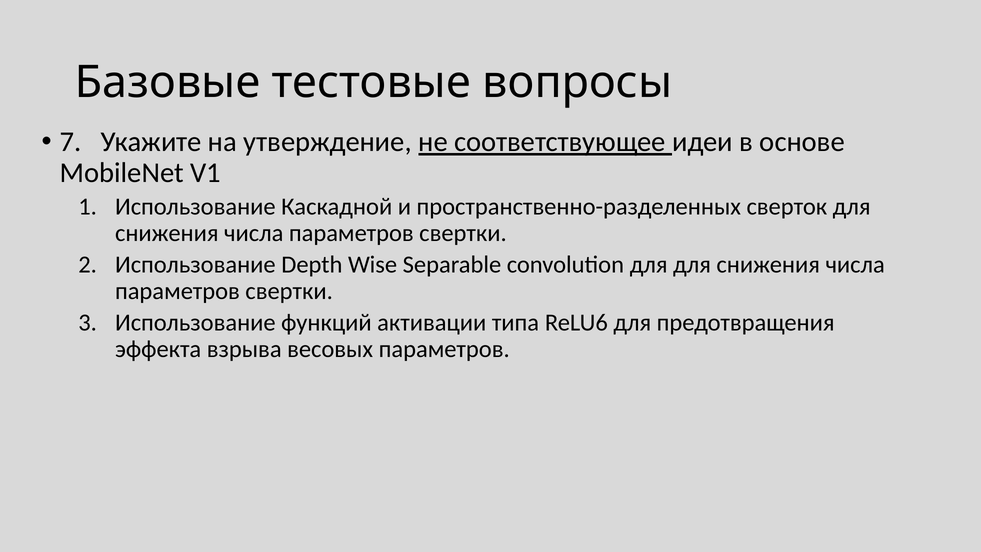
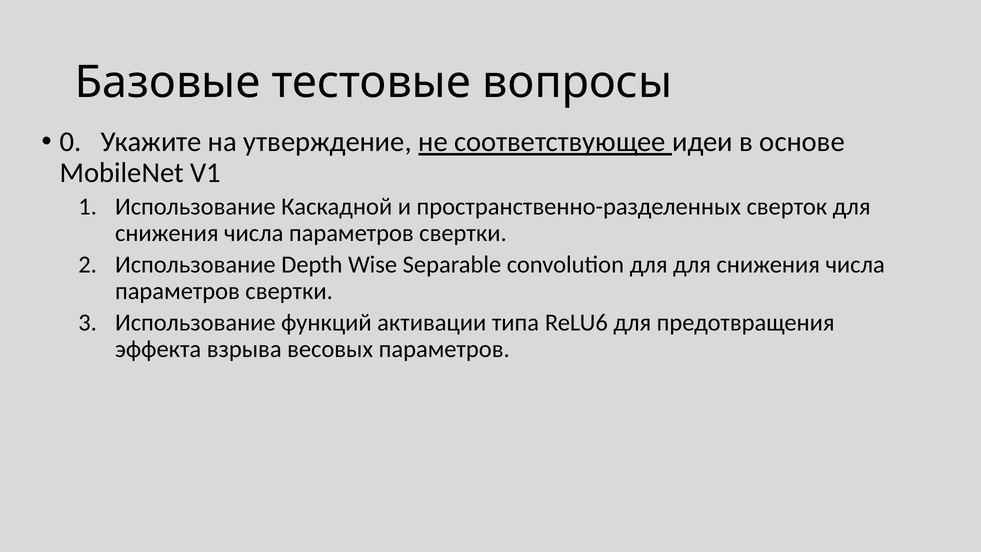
7: 7 -> 0
